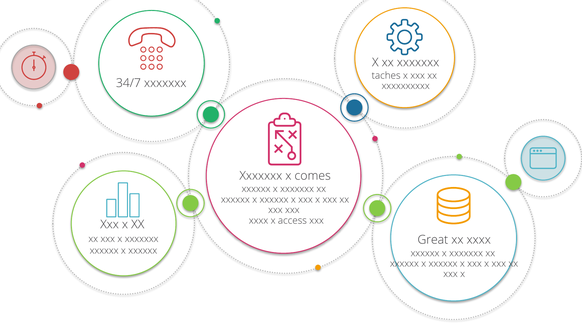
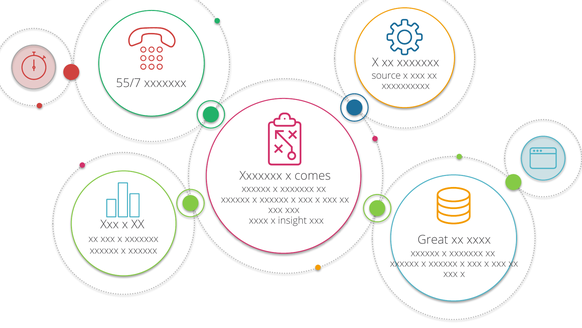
taches: taches -> source
34/7: 34/7 -> 55/7
access: access -> insight
